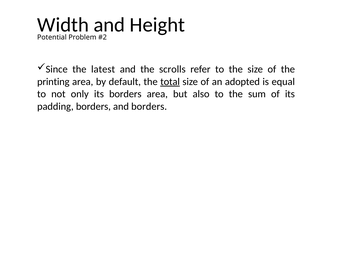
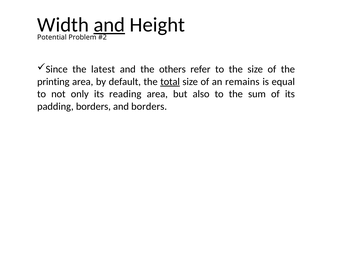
and at (109, 25) underline: none -> present
scrolls: scrolls -> others
adopted: adopted -> remains
its borders: borders -> reading
